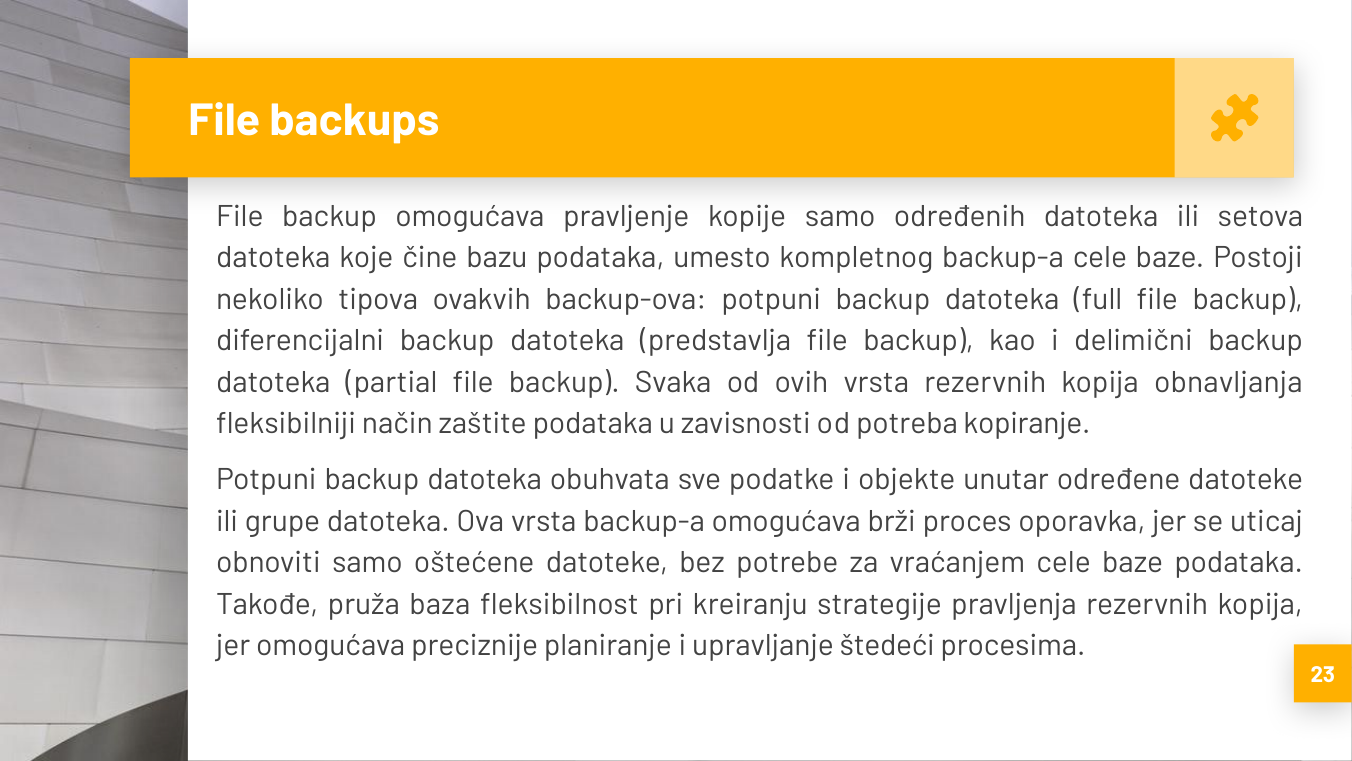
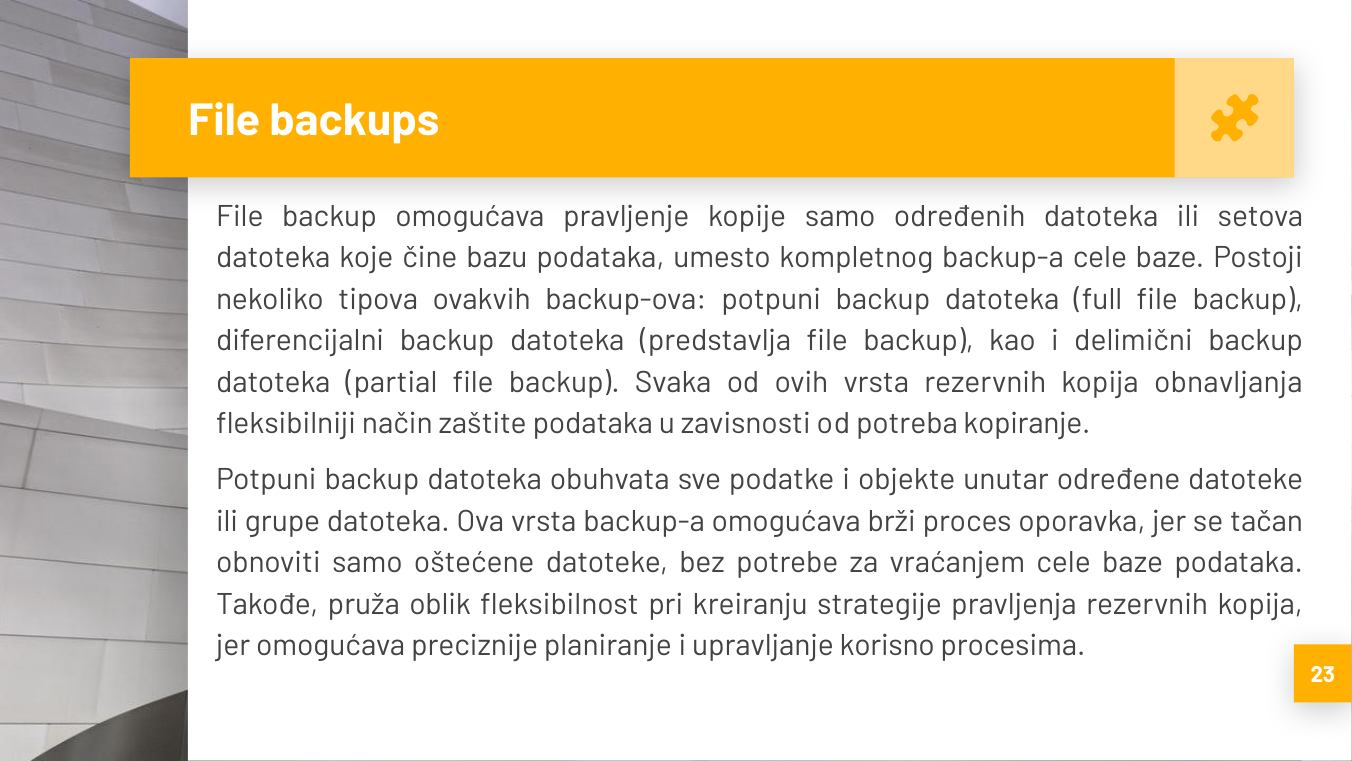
uticaj: uticaj -> tačan
baza: baza -> oblik
štedeći: štedeći -> korisno
